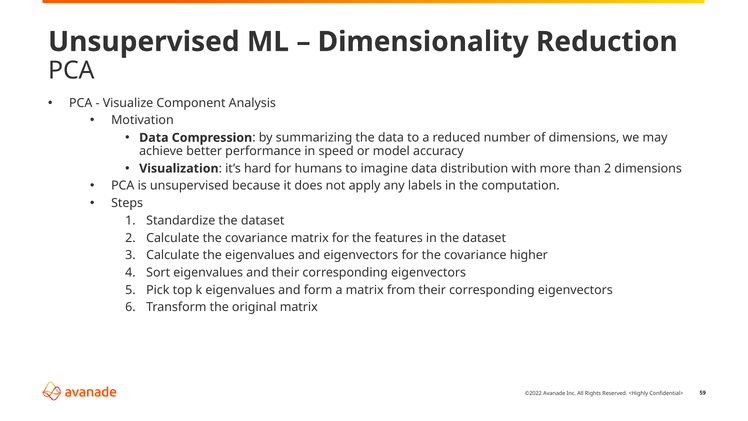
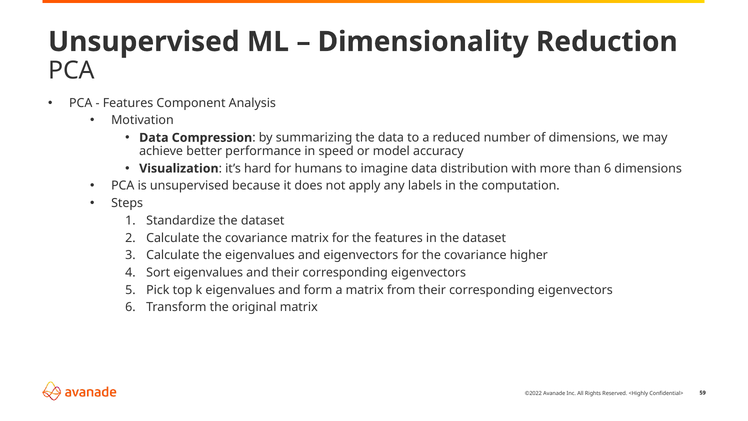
Visualize at (128, 103): Visualize -> Features
than 2: 2 -> 6
